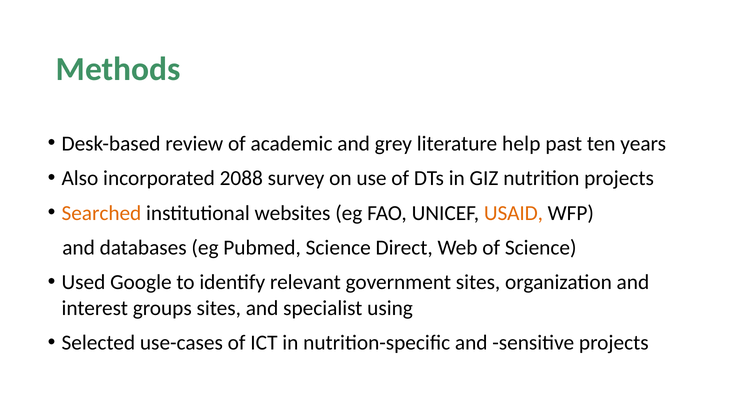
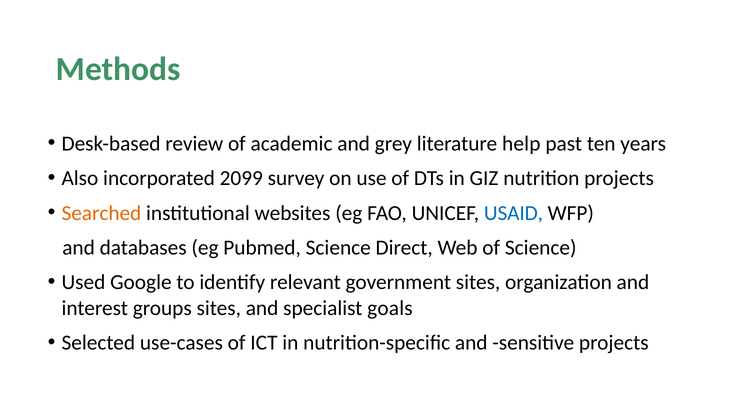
2088: 2088 -> 2099
USAID colour: orange -> blue
using: using -> goals
